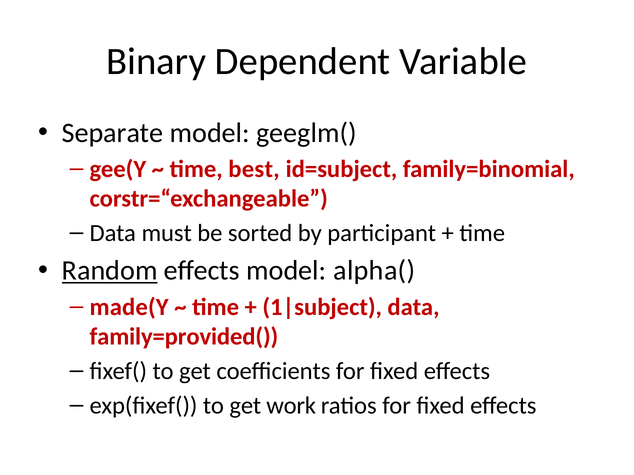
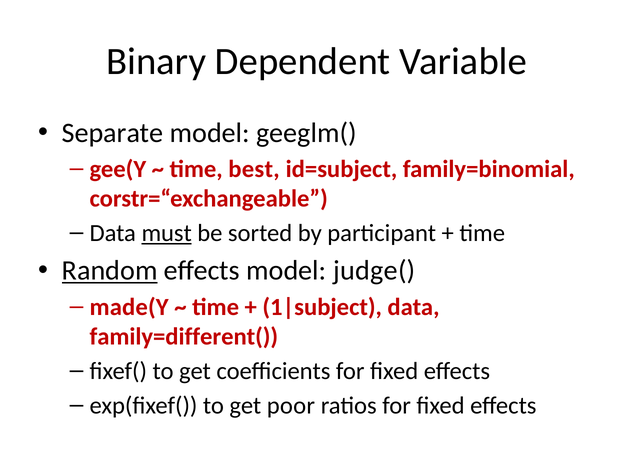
must underline: none -> present
alpha(: alpha( -> judge(
family=provided(: family=provided( -> family=different(
work: work -> poor
